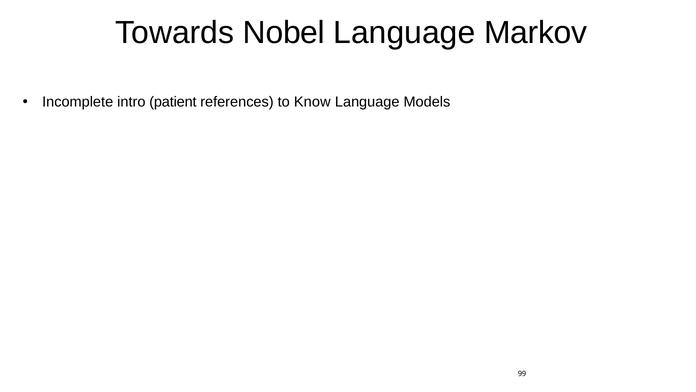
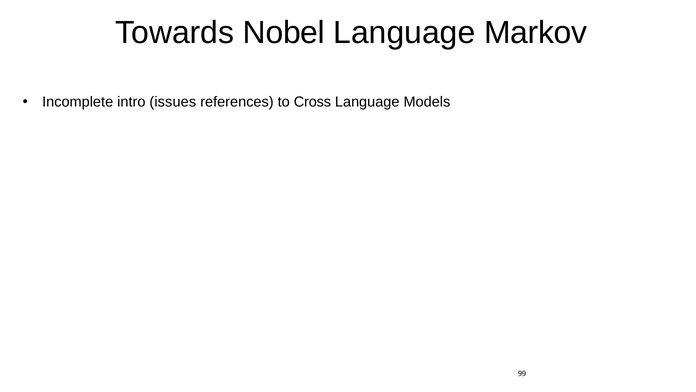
patient: patient -> issues
Know: Know -> Cross
